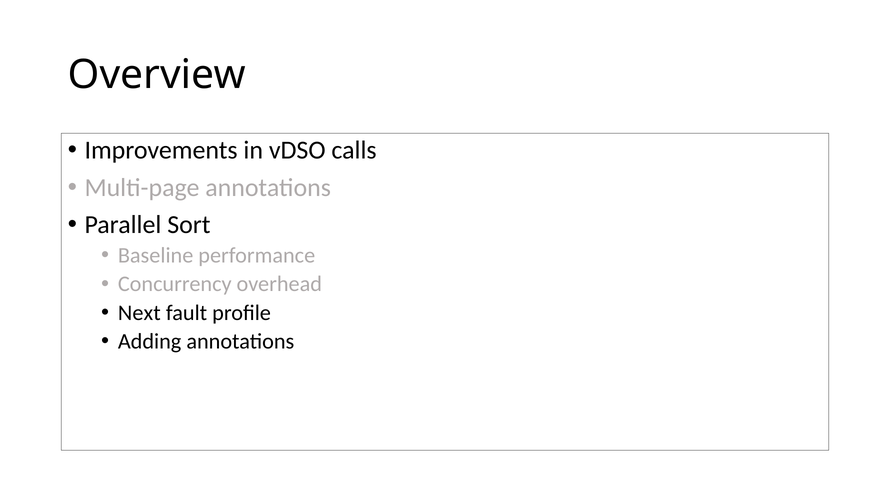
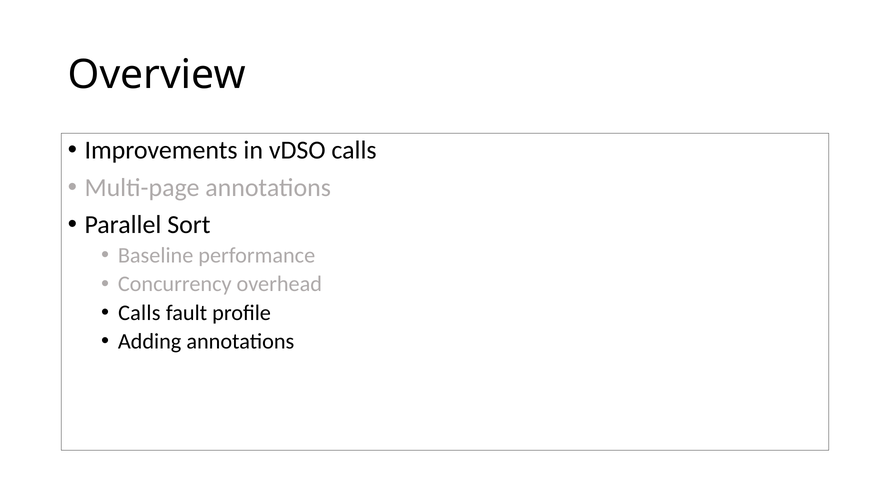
Next at (139, 313): Next -> Calls
